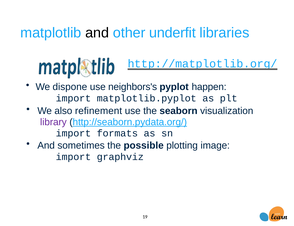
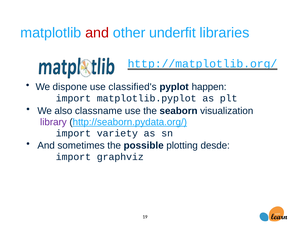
and at (97, 33) colour: black -> red
neighbors's: neighbors's -> classified's
refinement: refinement -> classname
formats: formats -> variety
image: image -> desde
